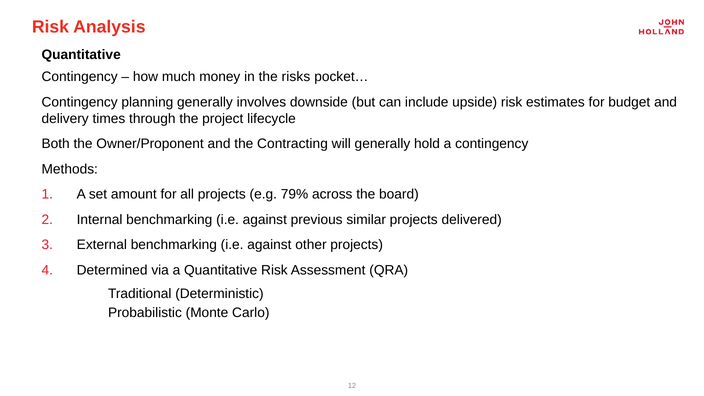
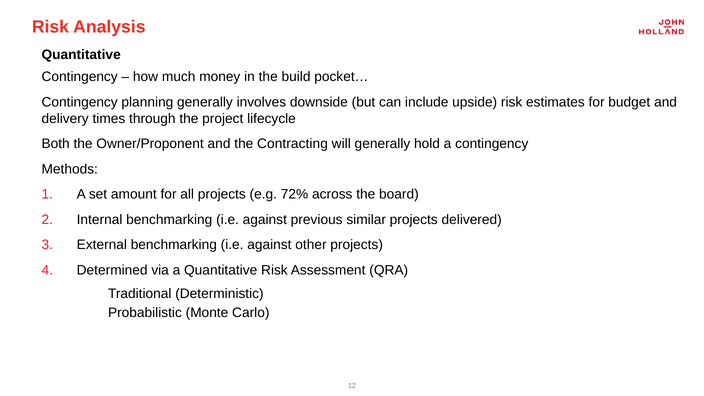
risks: risks -> build
79%: 79% -> 72%
